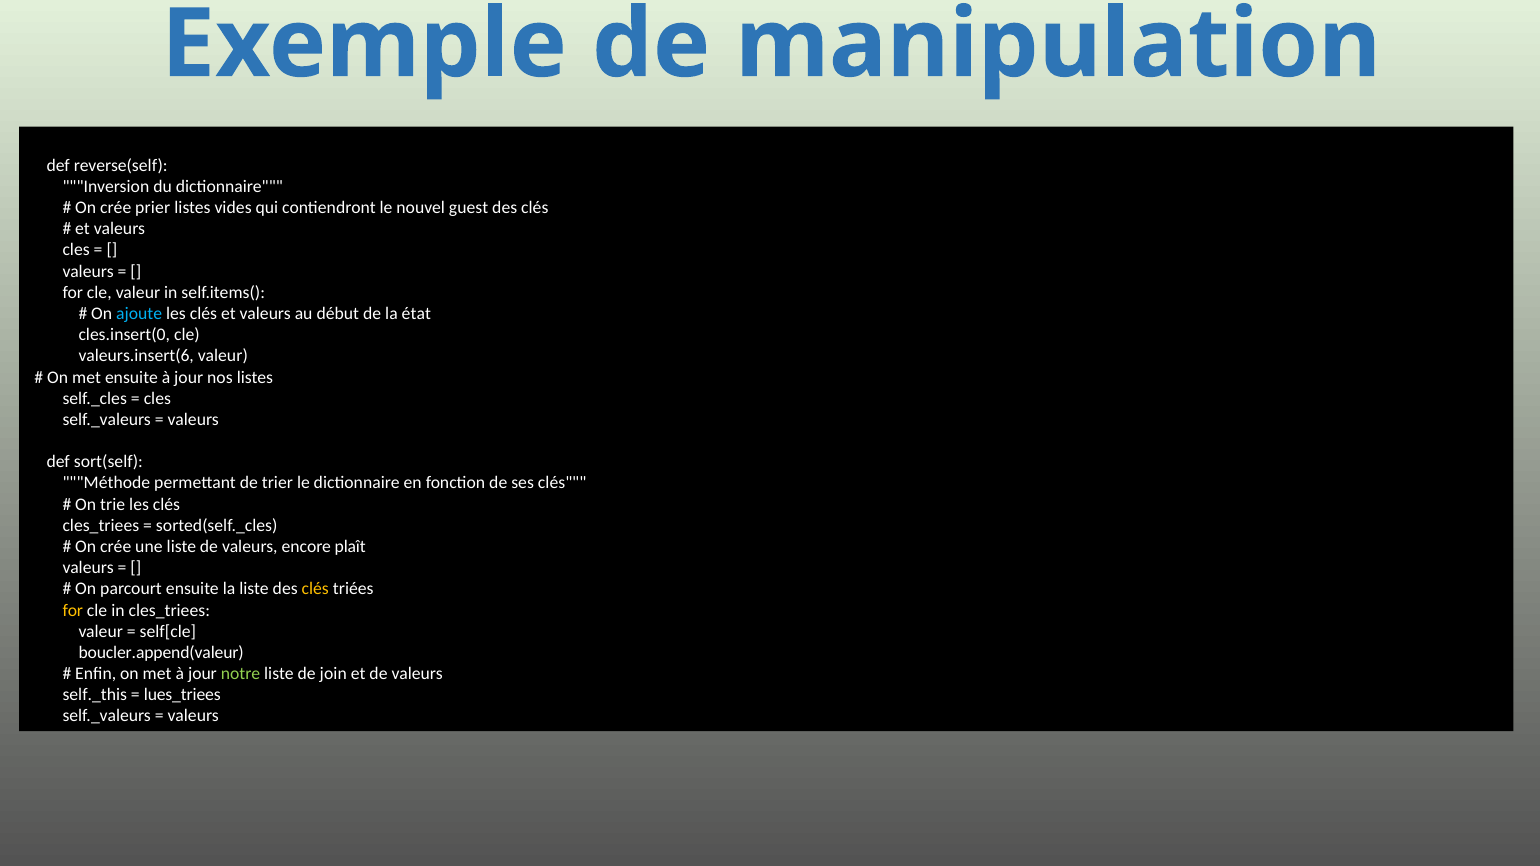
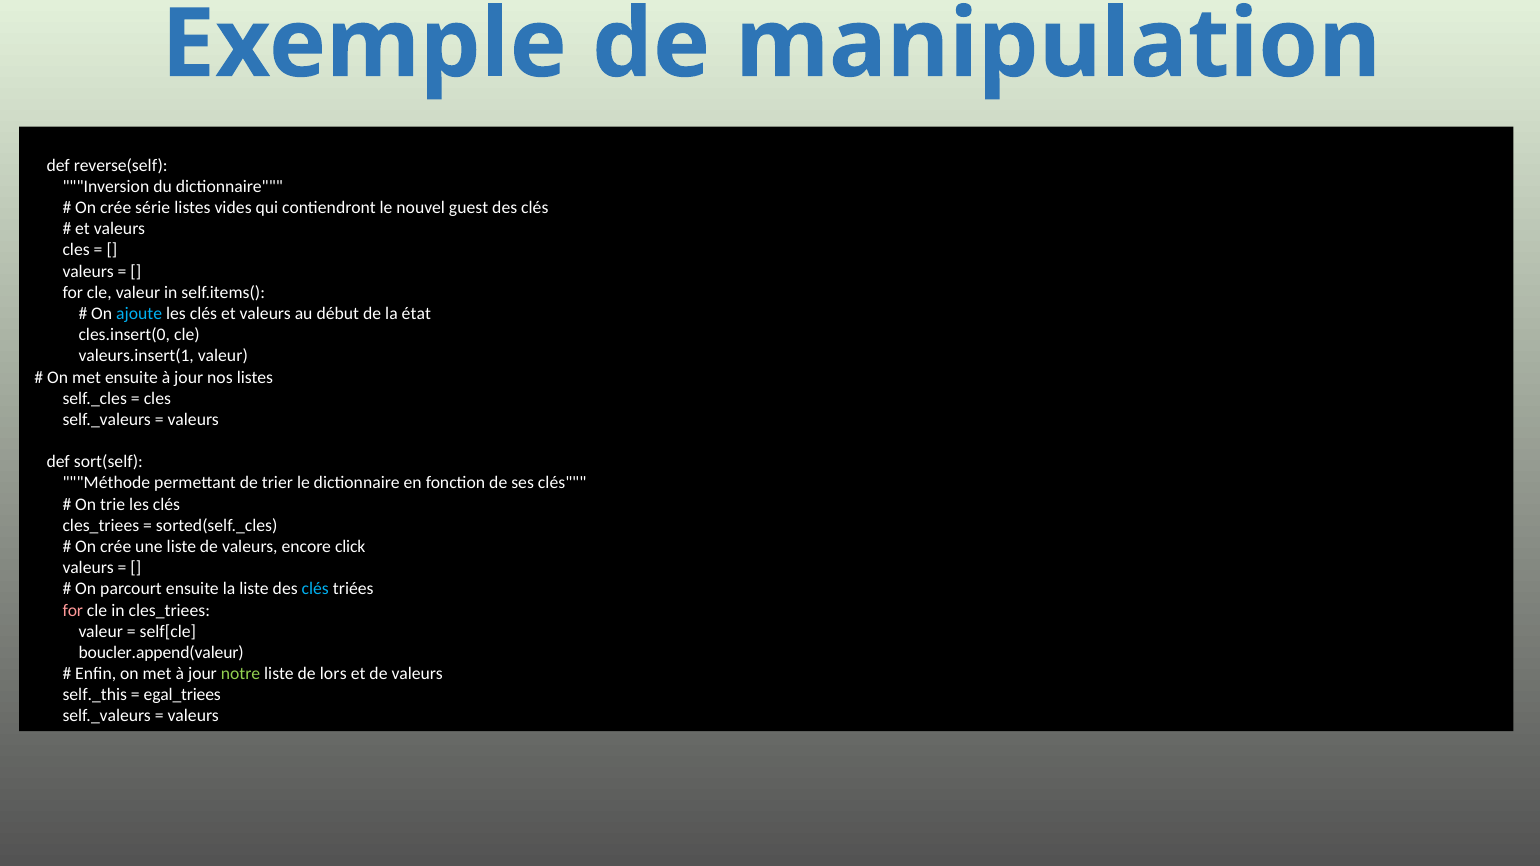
prier: prier -> série
valeurs.insert(6: valeurs.insert(6 -> valeurs.insert(1
plaît: plaît -> click
clés at (315, 589) colour: yellow -> light blue
for at (73, 610) colour: yellow -> pink
join: join -> lors
lues_triees: lues_triees -> egal_triees
